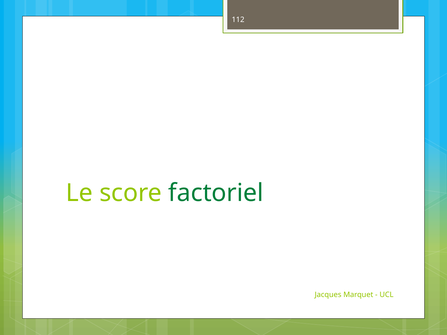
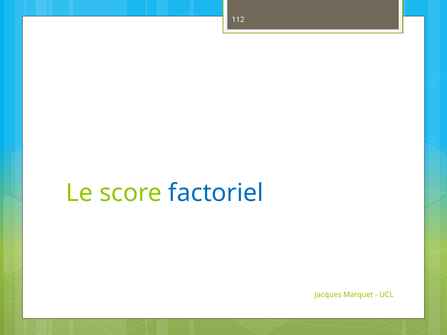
factoriel colour: green -> blue
